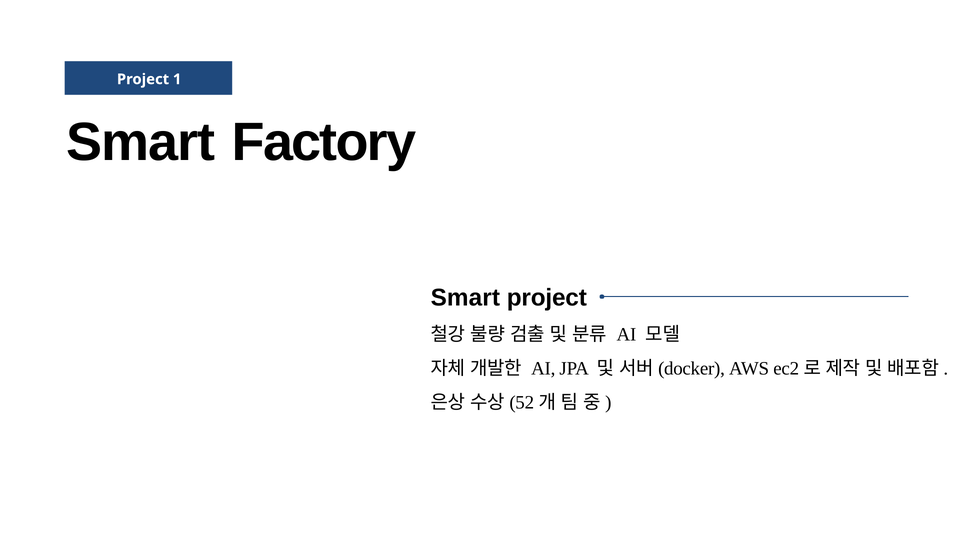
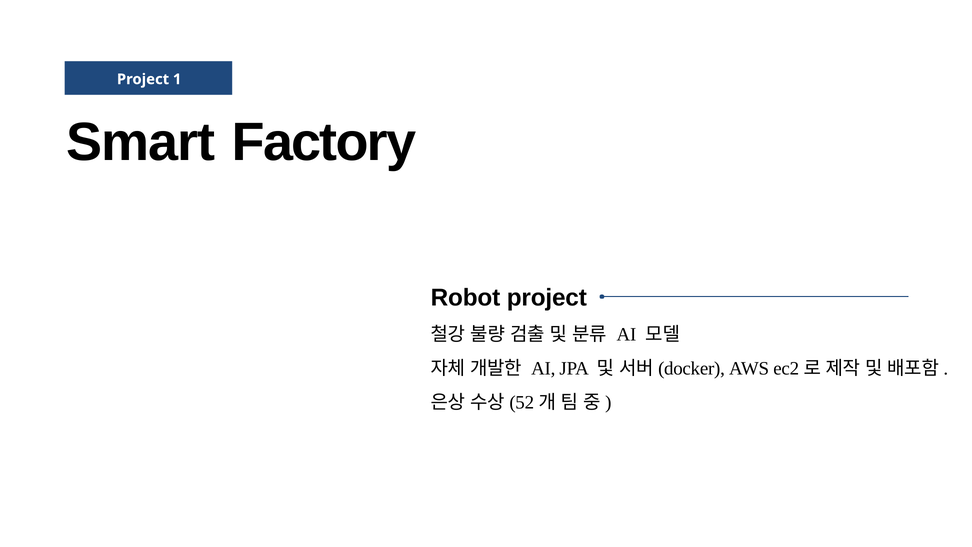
Smart at (465, 298): Smart -> Robot
